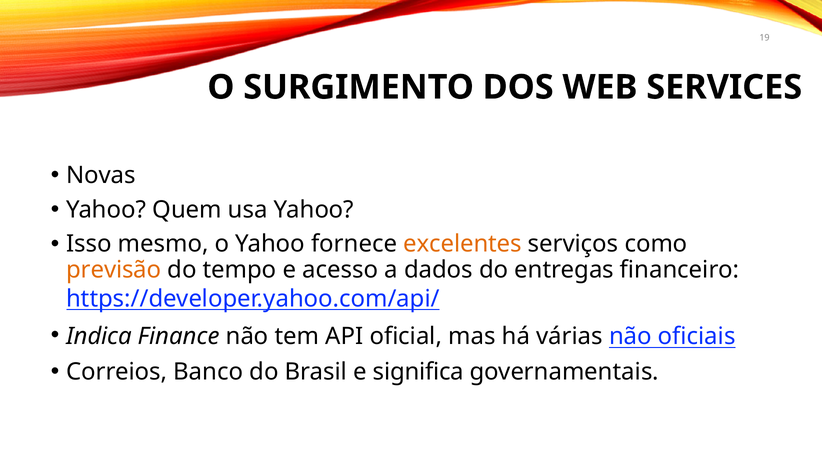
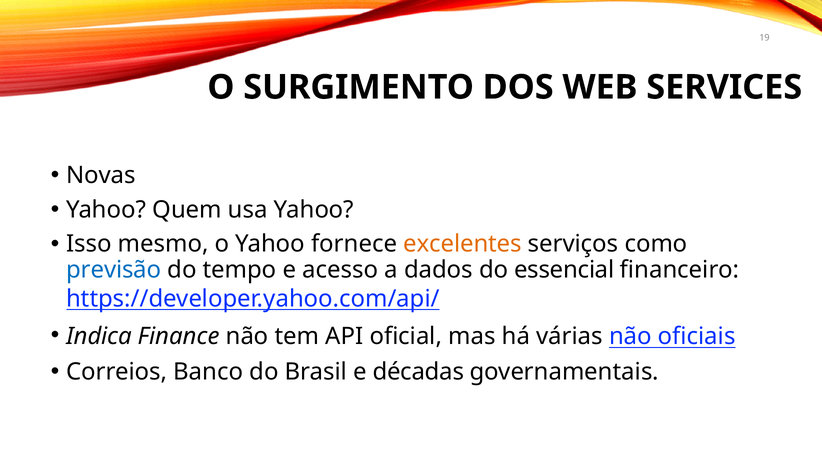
previsão colour: orange -> blue
entregas: entregas -> essencial
significa: significa -> décadas
